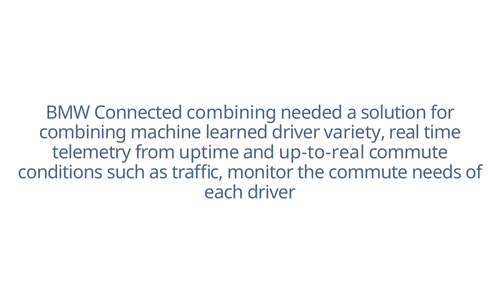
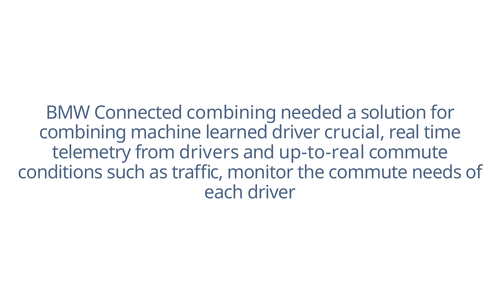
variety: variety -> crucial
uptime: uptime -> drivers
